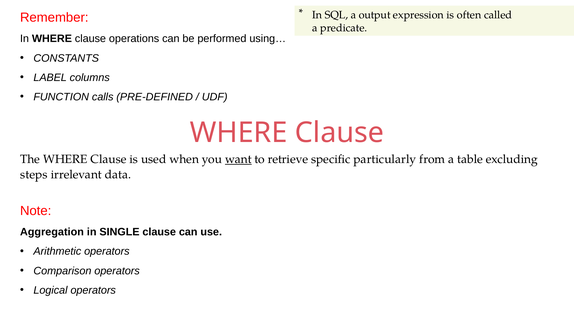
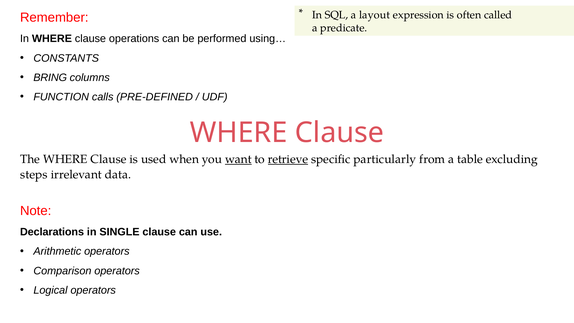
output: output -> layout
LABEL: LABEL -> BRING
retrieve underline: none -> present
Aggregation: Aggregation -> Declarations
